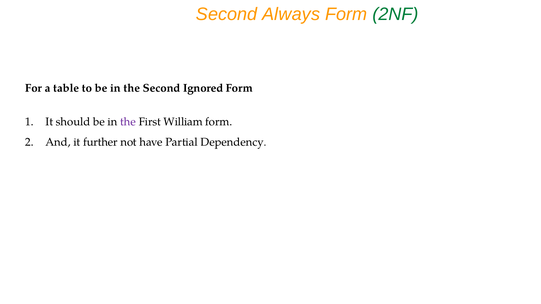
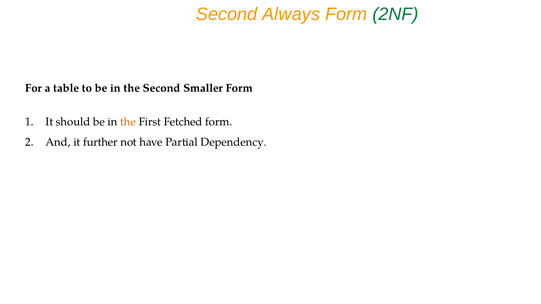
Ignored: Ignored -> Smaller
the at (128, 122) colour: purple -> orange
William: William -> Fetched
